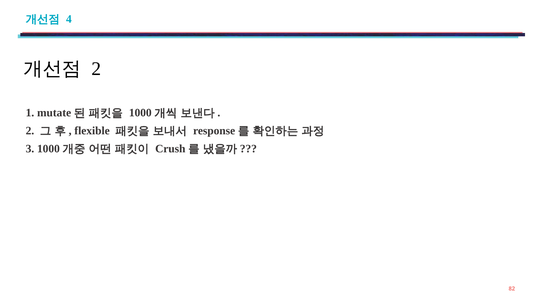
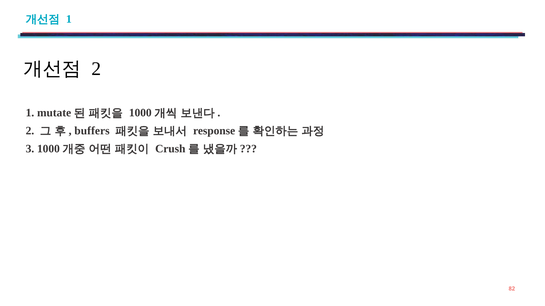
4 at (69, 19): 4 -> 1
flexible: flexible -> buffers
